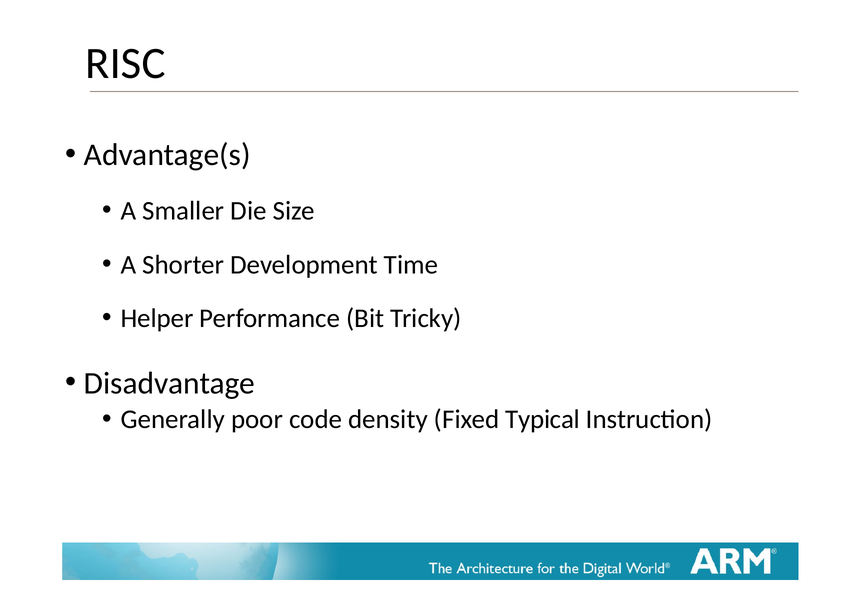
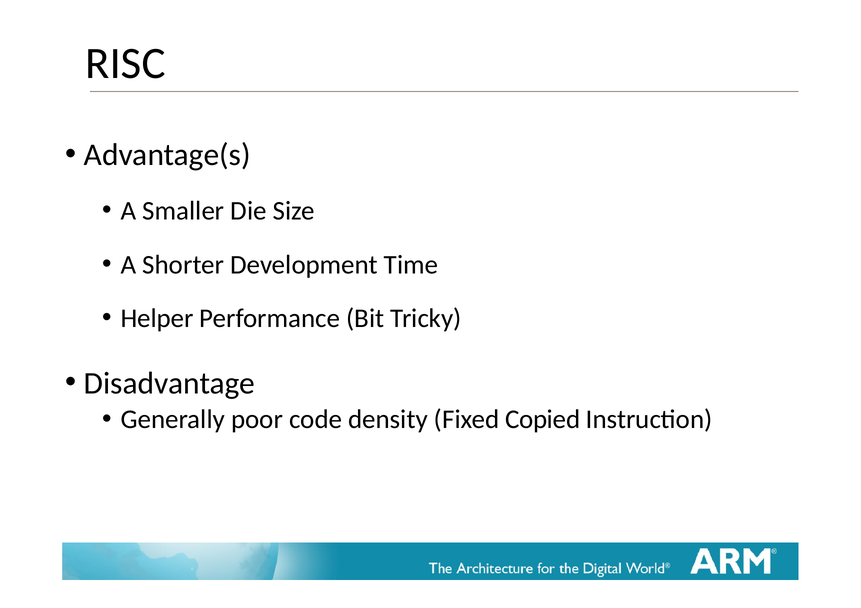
Typical: Typical -> Copied
